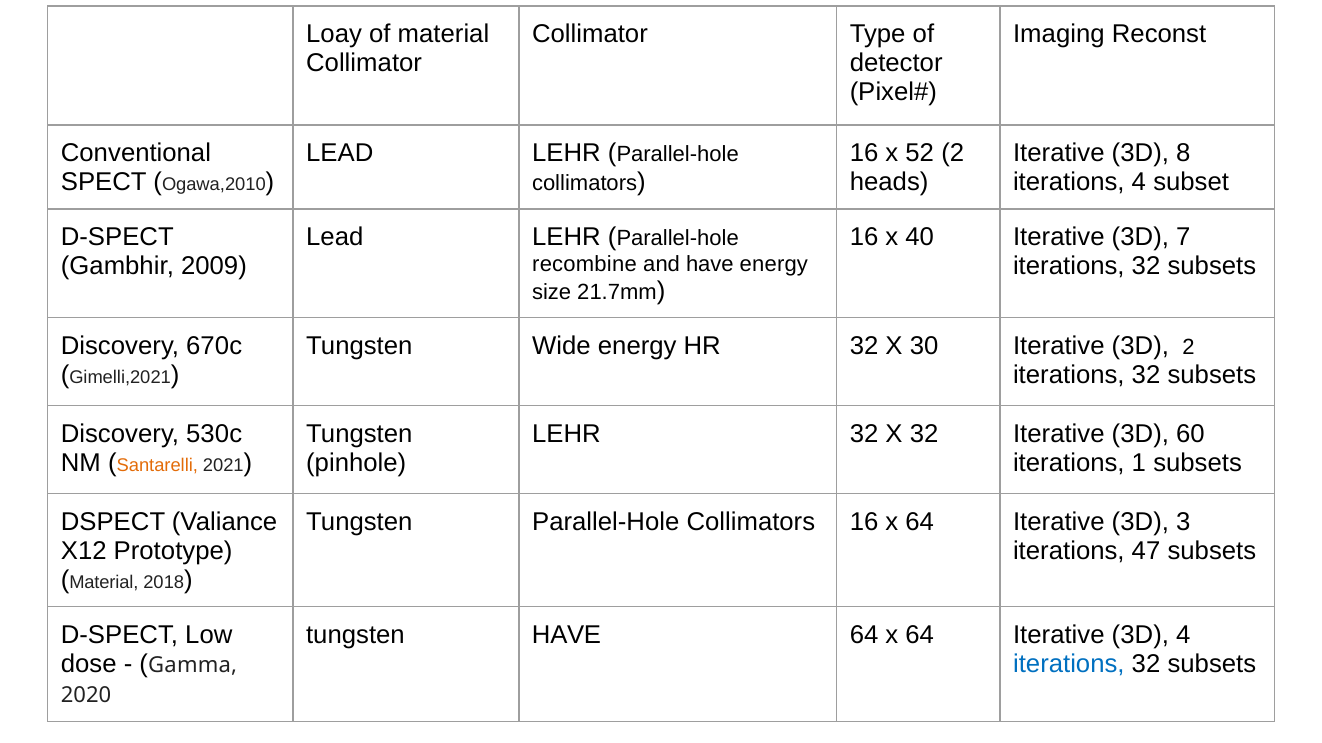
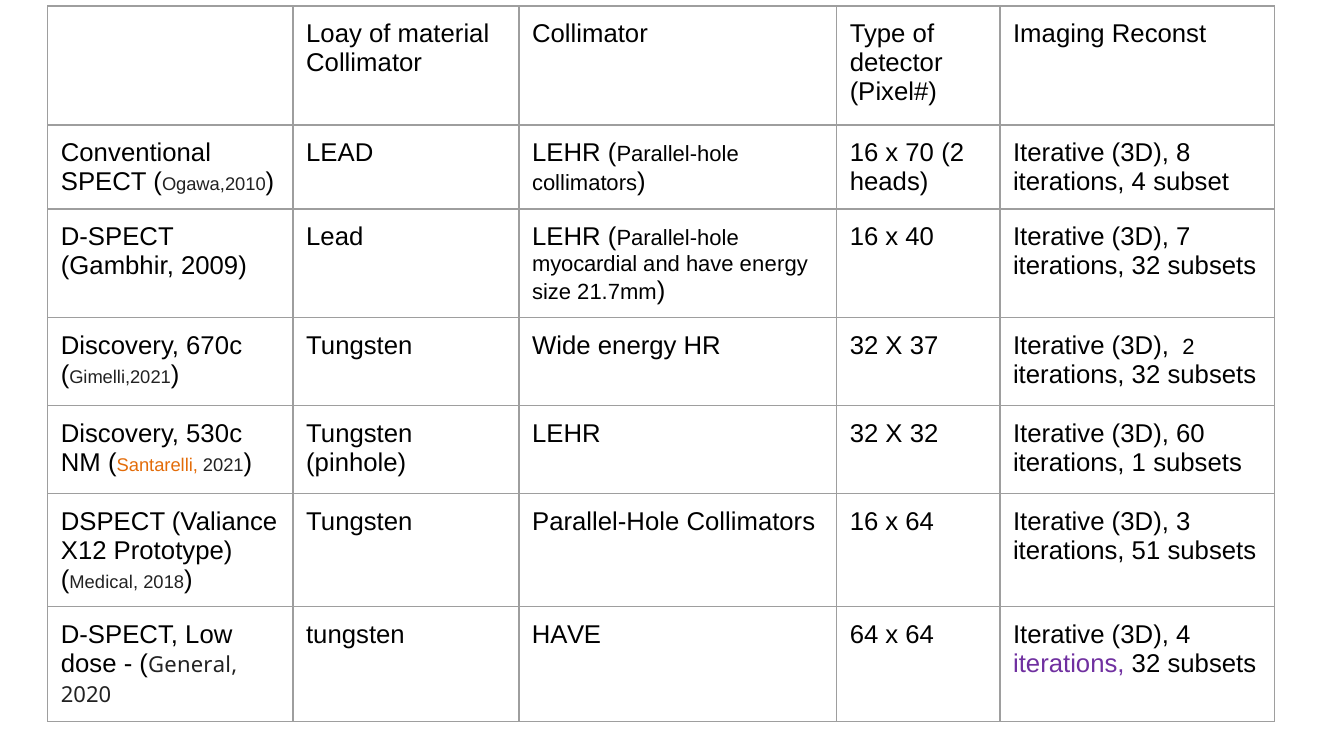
52: 52 -> 70
recombine: recombine -> myocardial
30: 30 -> 37
47: 47 -> 51
Material at (104, 582): Material -> Medical
iterations at (1069, 664) colour: blue -> purple
Gamma: Gamma -> General
